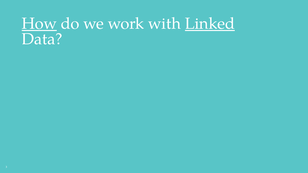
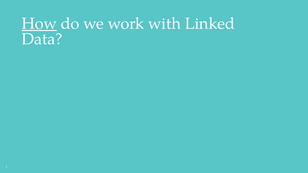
Linked underline: present -> none
